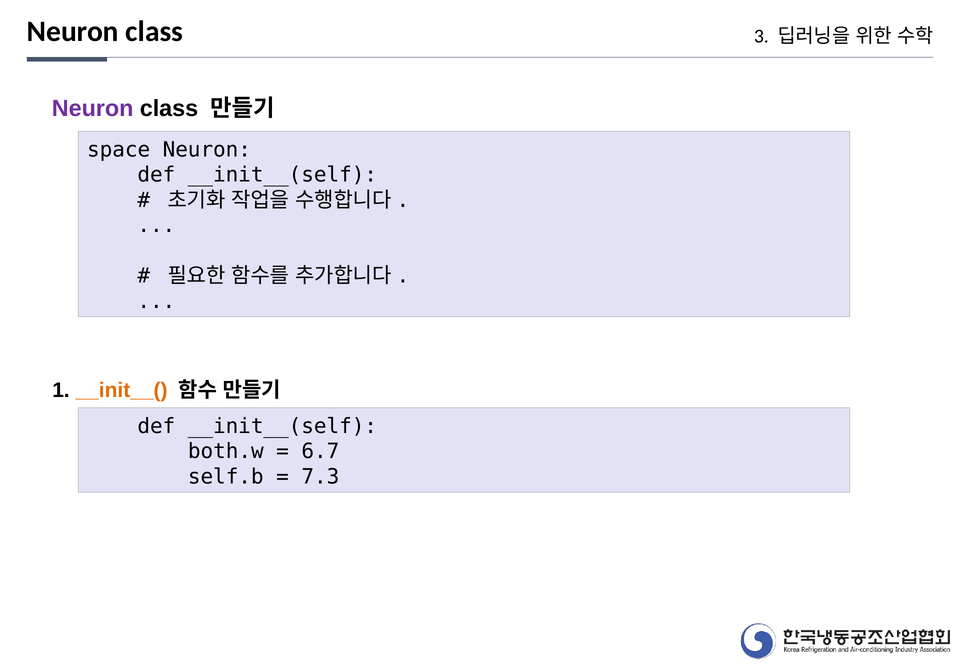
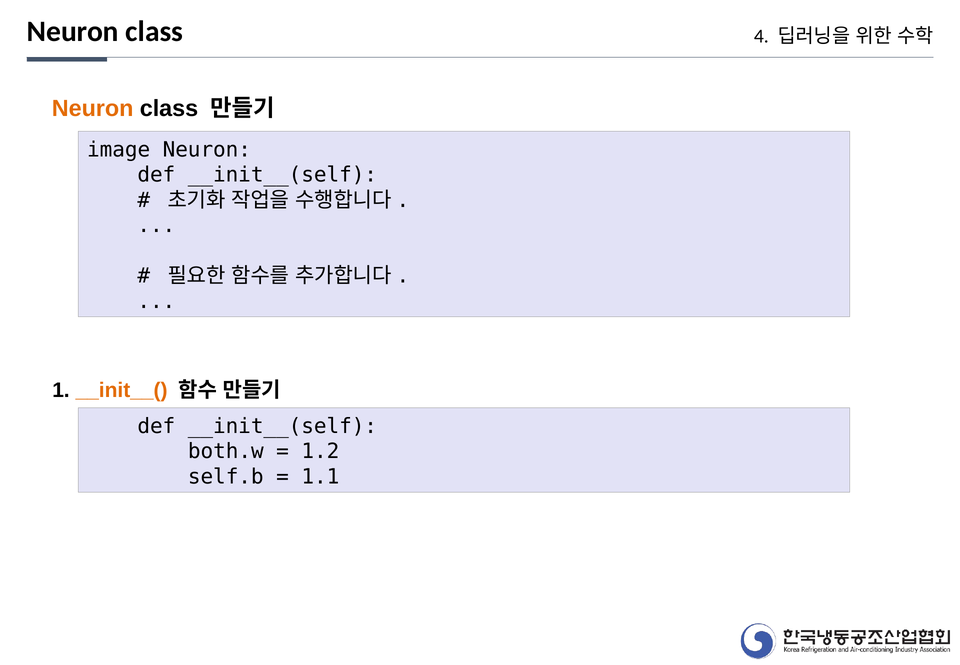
3: 3 -> 4
Neuron at (93, 108) colour: purple -> orange
space: space -> image
6.7: 6.7 -> 1.2
7.3: 7.3 -> 1.1
